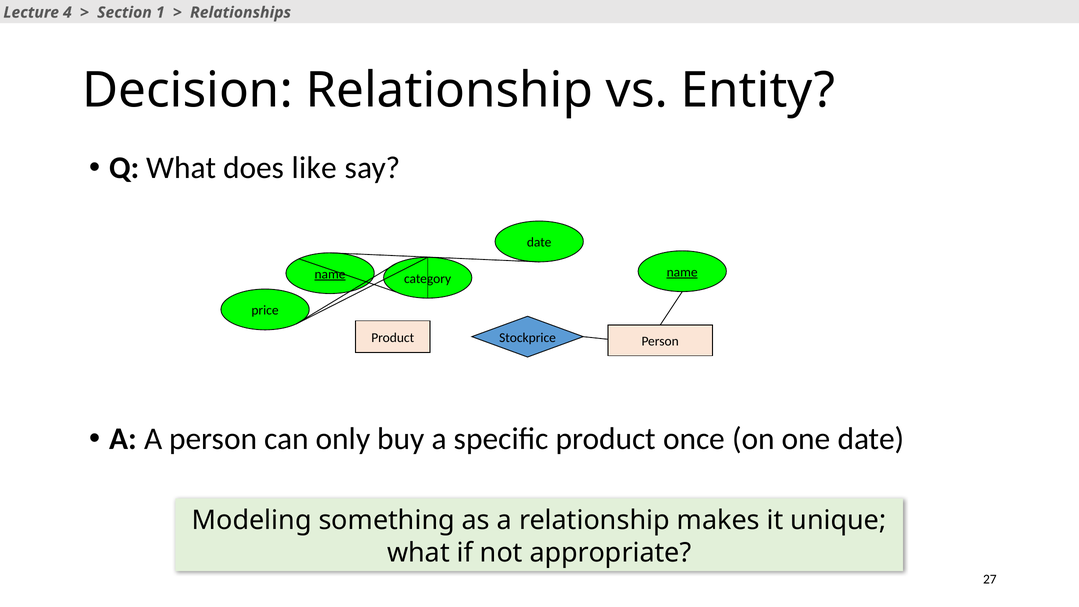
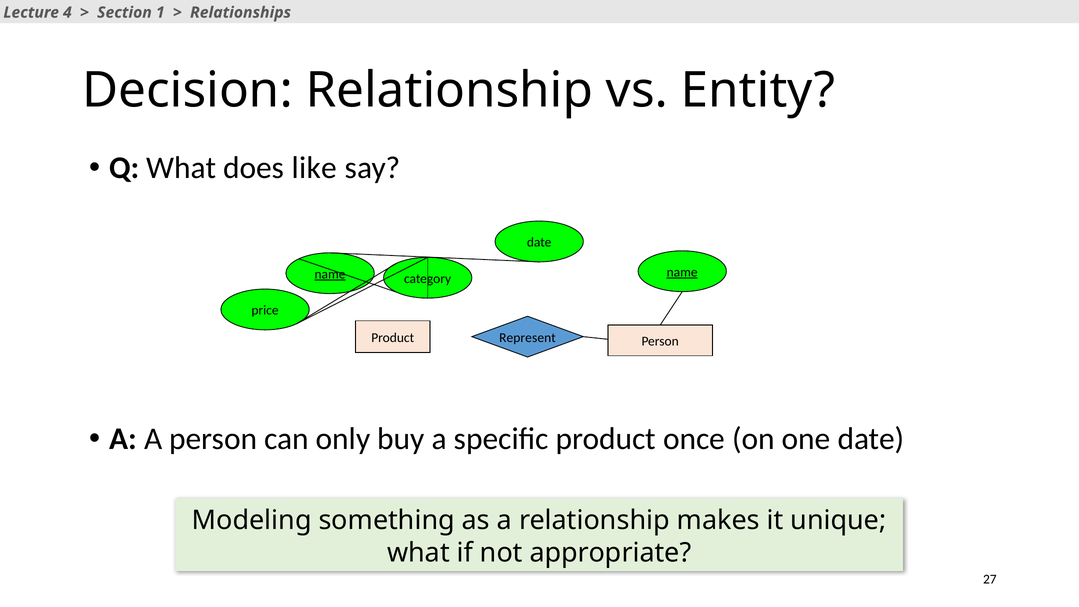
Stockprice: Stockprice -> Represent
